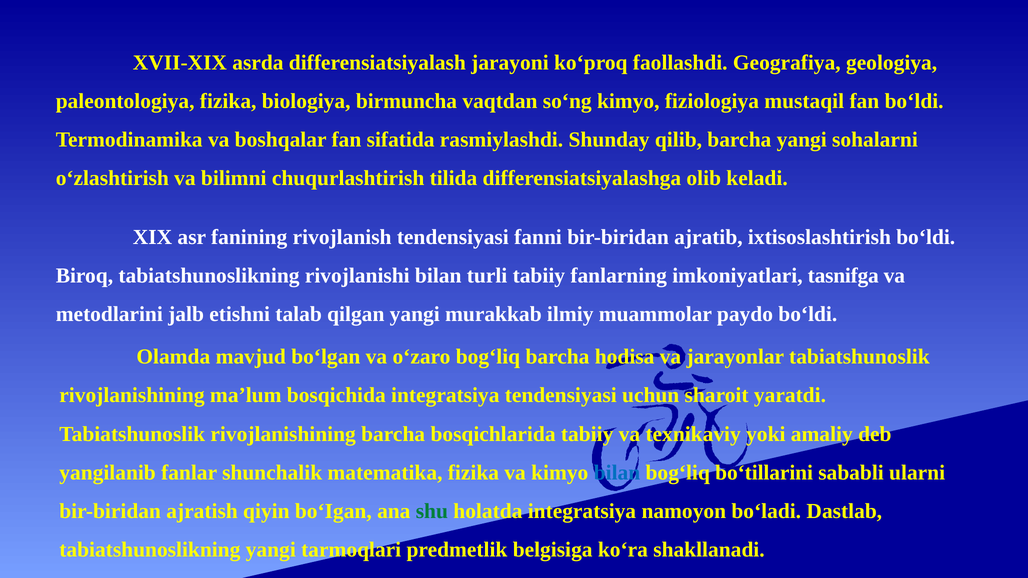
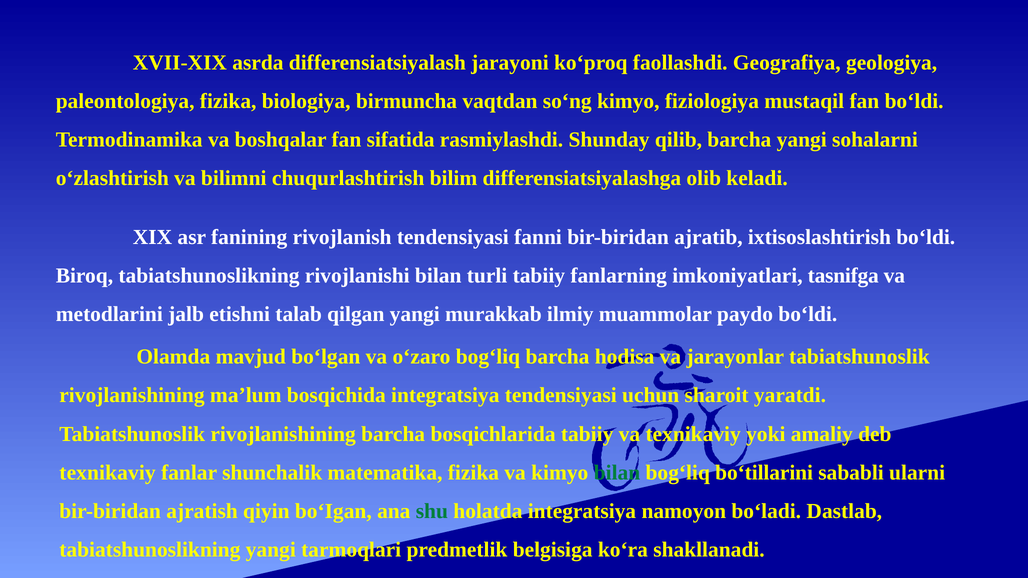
tilida: tilida -> bilim
yangilanib at (108, 473): yangilanib -> texnikaviy
bilan at (617, 473) colour: blue -> green
